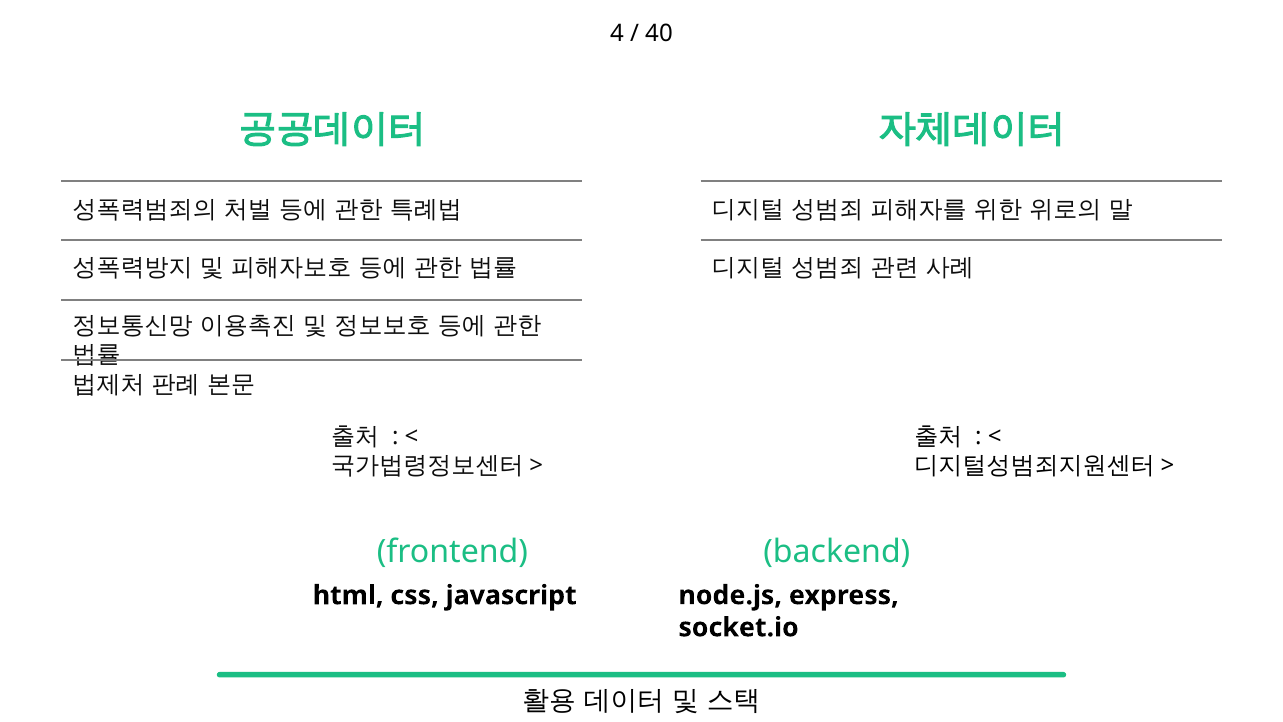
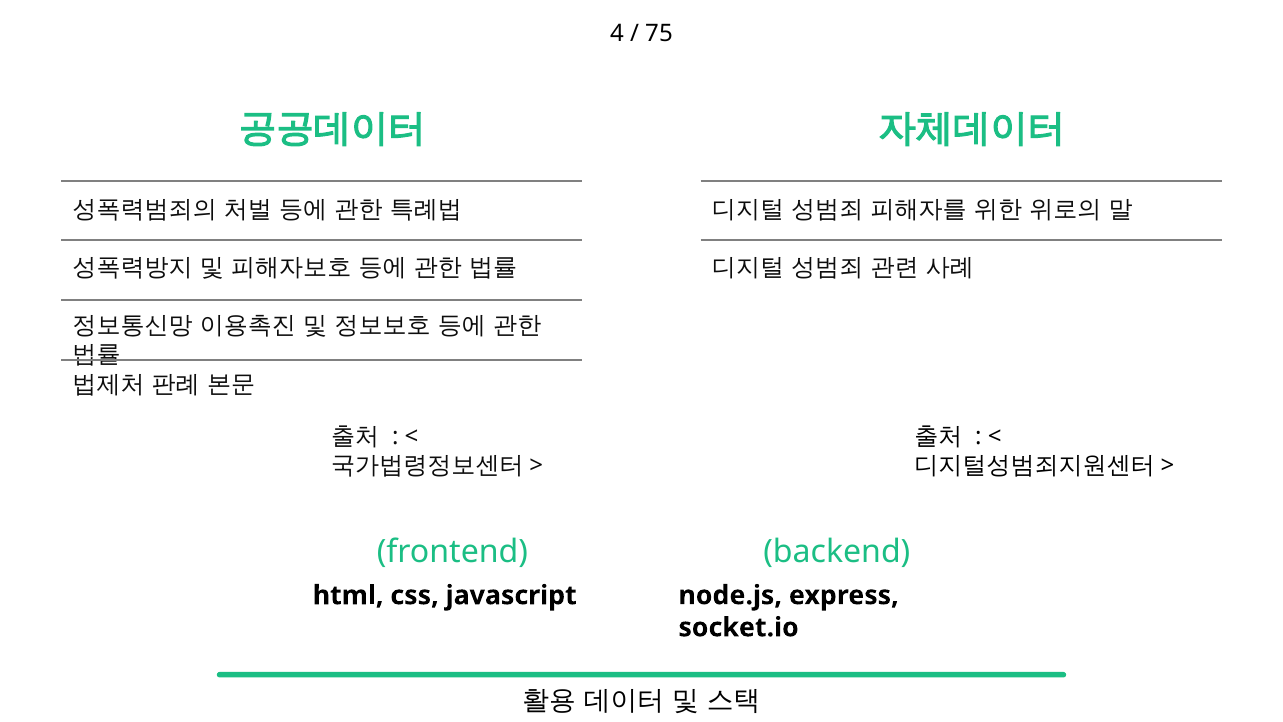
40: 40 -> 75
